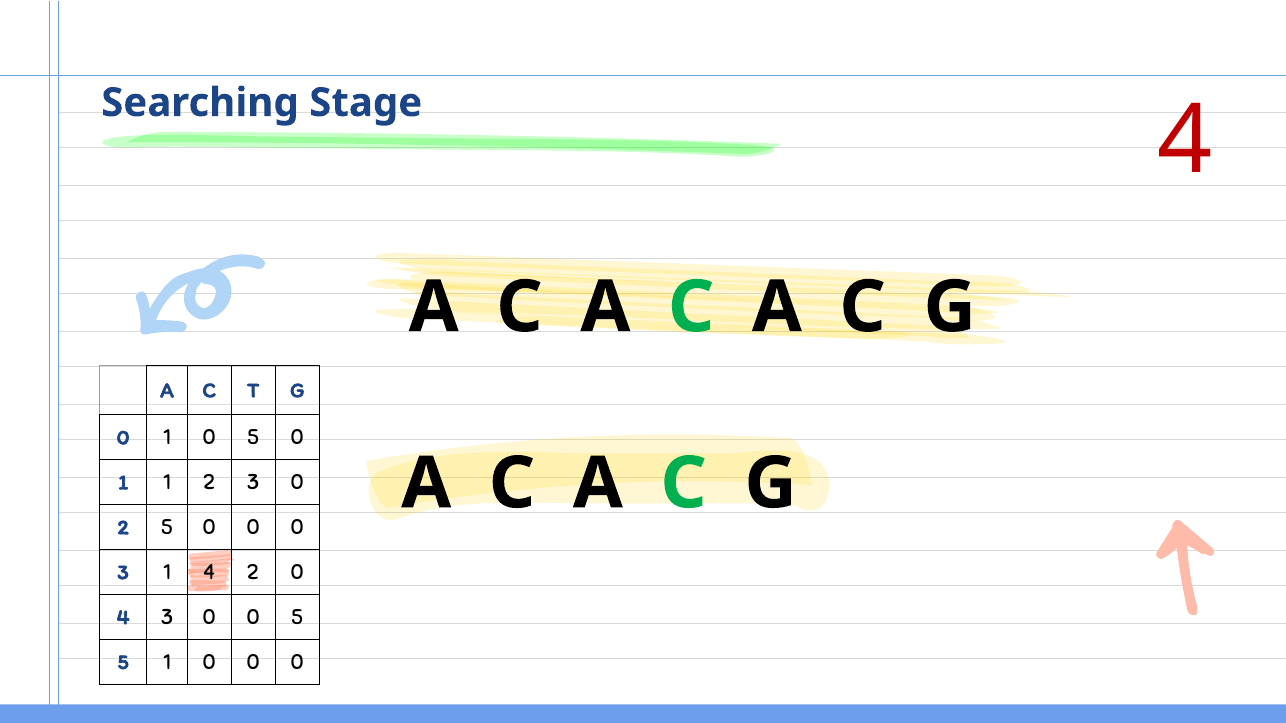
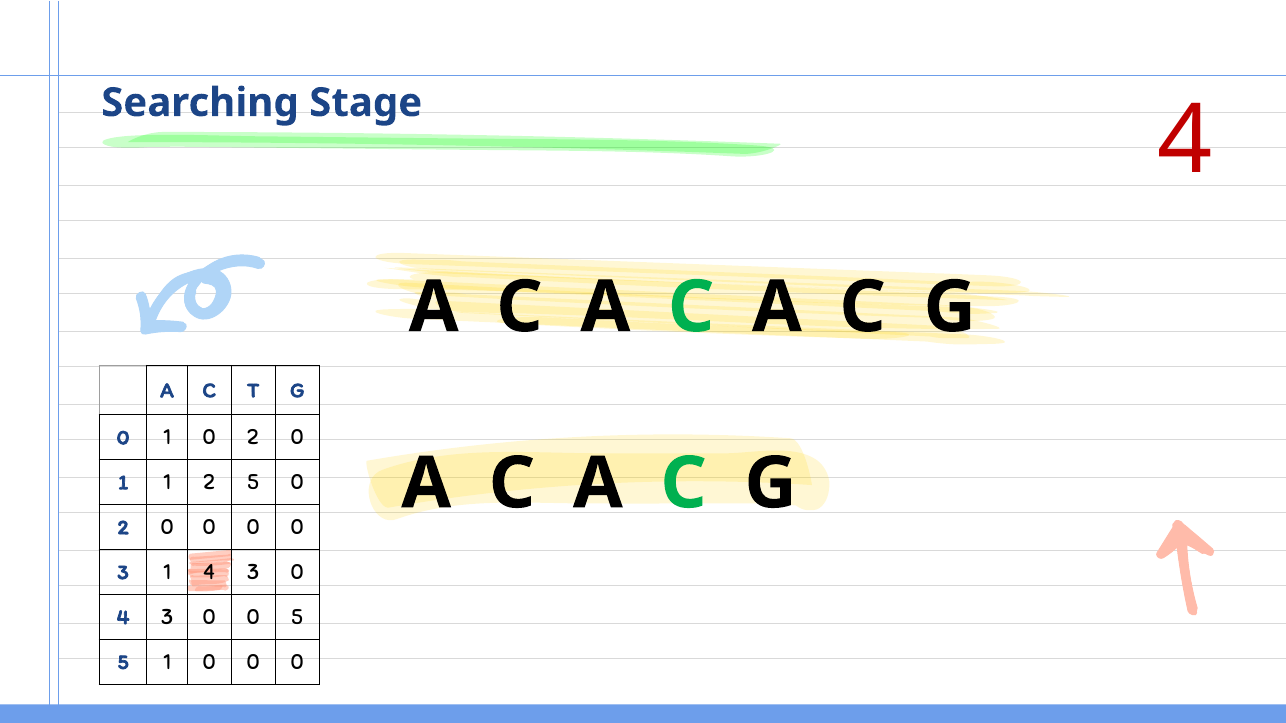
1 0 5: 5 -> 2
2 3: 3 -> 5
5 at (167, 528): 5 -> 0
1 4 2: 2 -> 3
